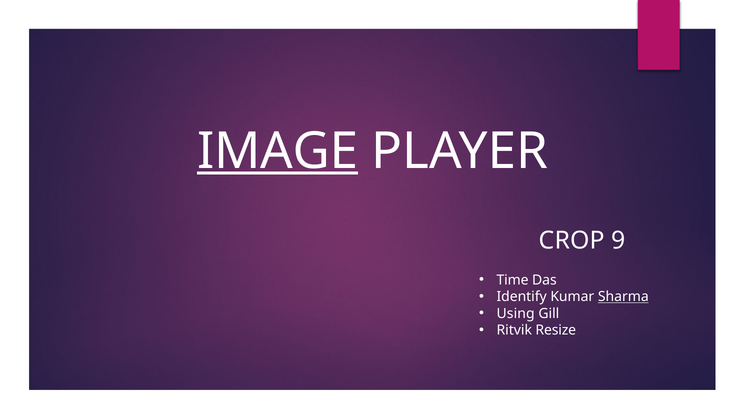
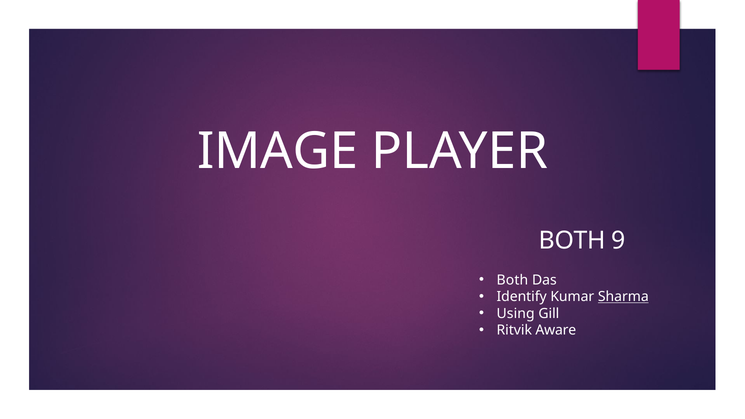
IMAGE underline: present -> none
CROP at (572, 241): CROP -> BOTH
Time at (513, 280): Time -> Both
Resize: Resize -> Aware
